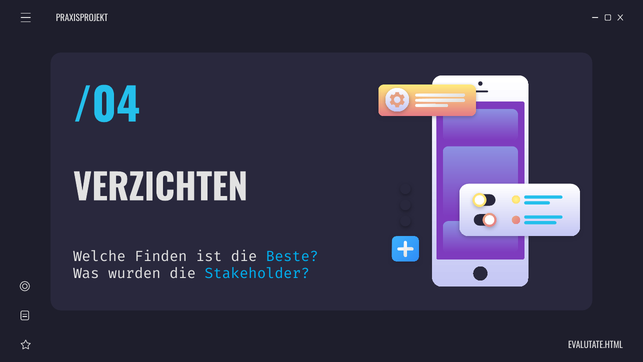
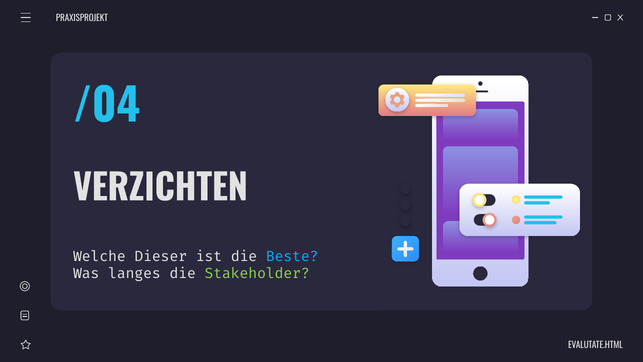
Finden: Finden -> Dieser
wurden: wurden -> langes
Stakeholder colour: light blue -> light green
